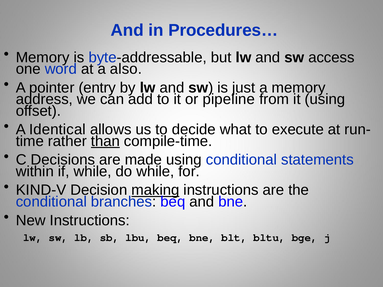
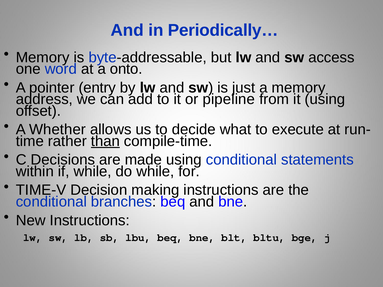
Procedures…: Procedures… -> Periodically…
also: also -> onto
Identical: Identical -> Whether
KIND-V: KIND-V -> TIME-V
making underline: present -> none
